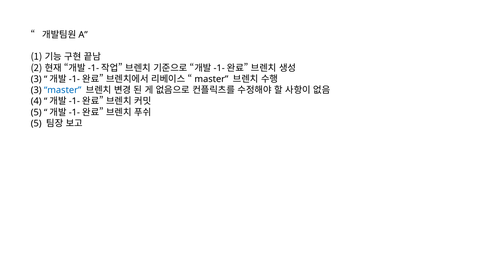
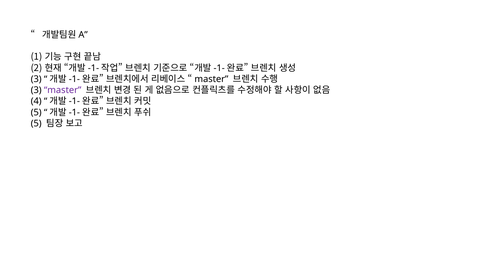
master at (63, 90) colour: blue -> purple
